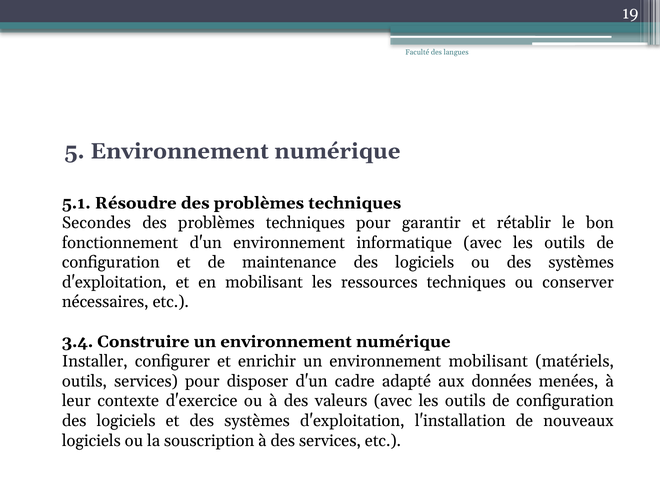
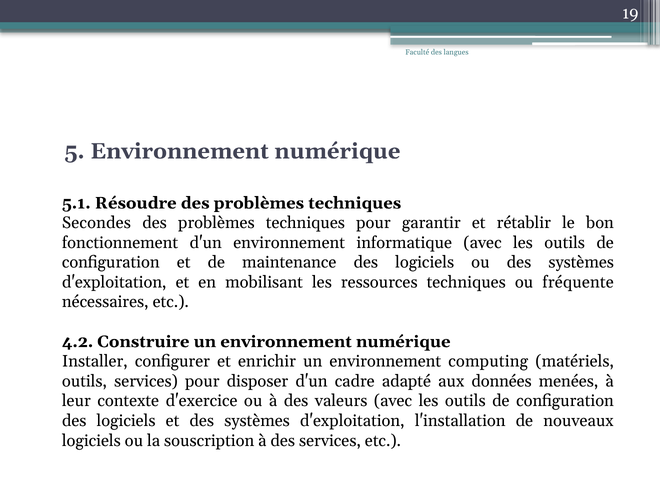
conserver: conserver -> fréquente
3.4: 3.4 -> 4.2
environnement mobilisant: mobilisant -> computing
